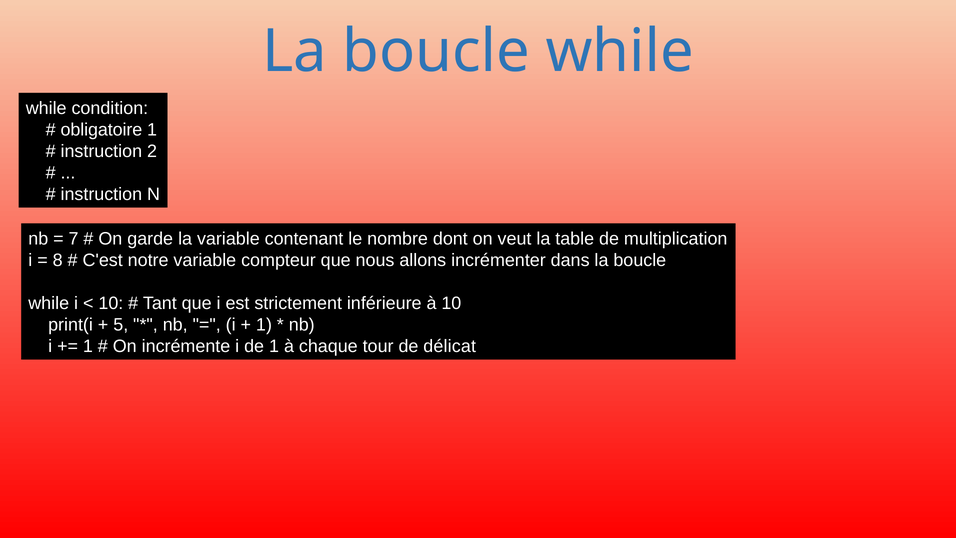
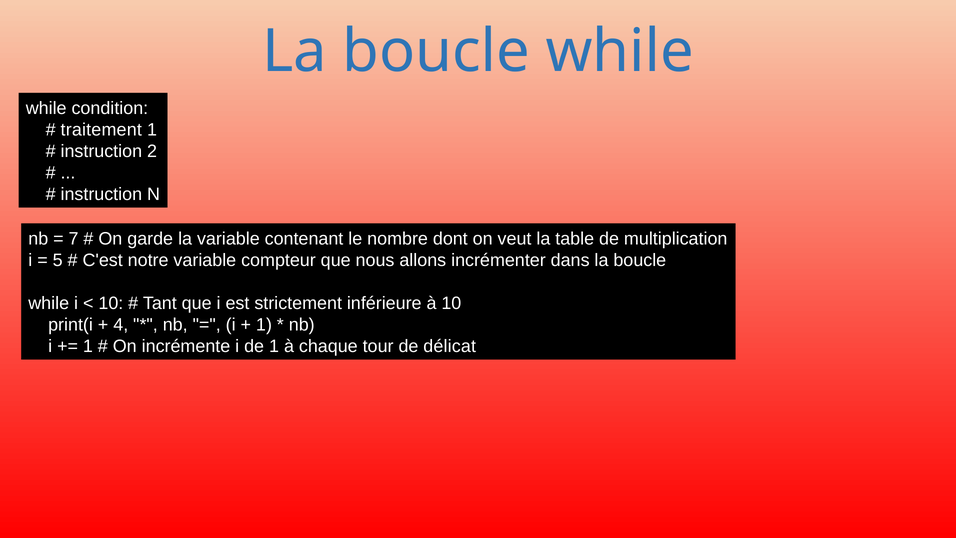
obligatoire: obligatoire -> traitement
8: 8 -> 5
5: 5 -> 4
